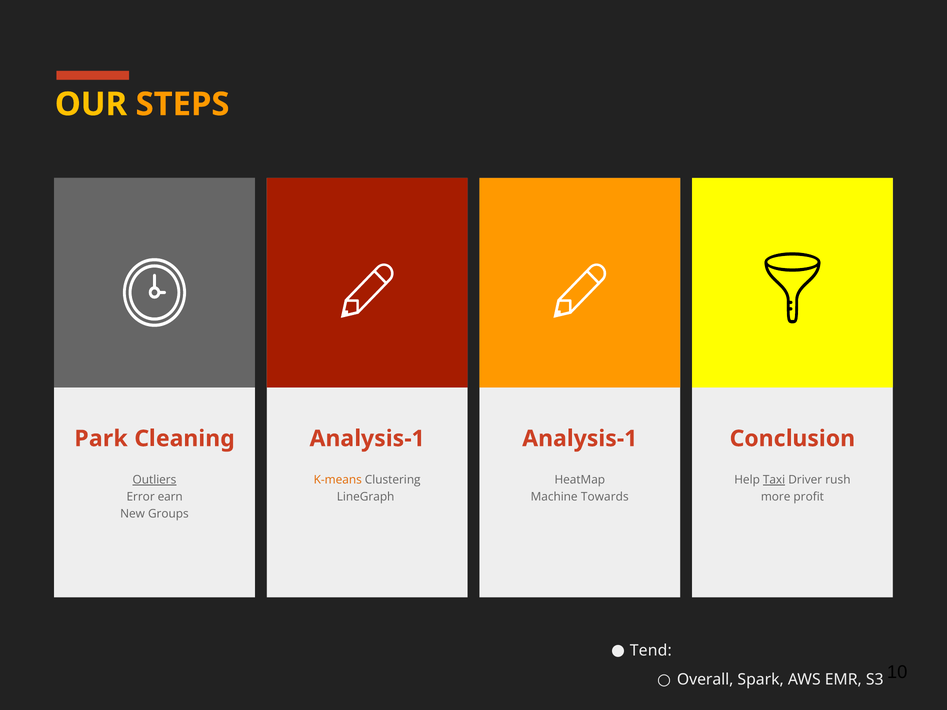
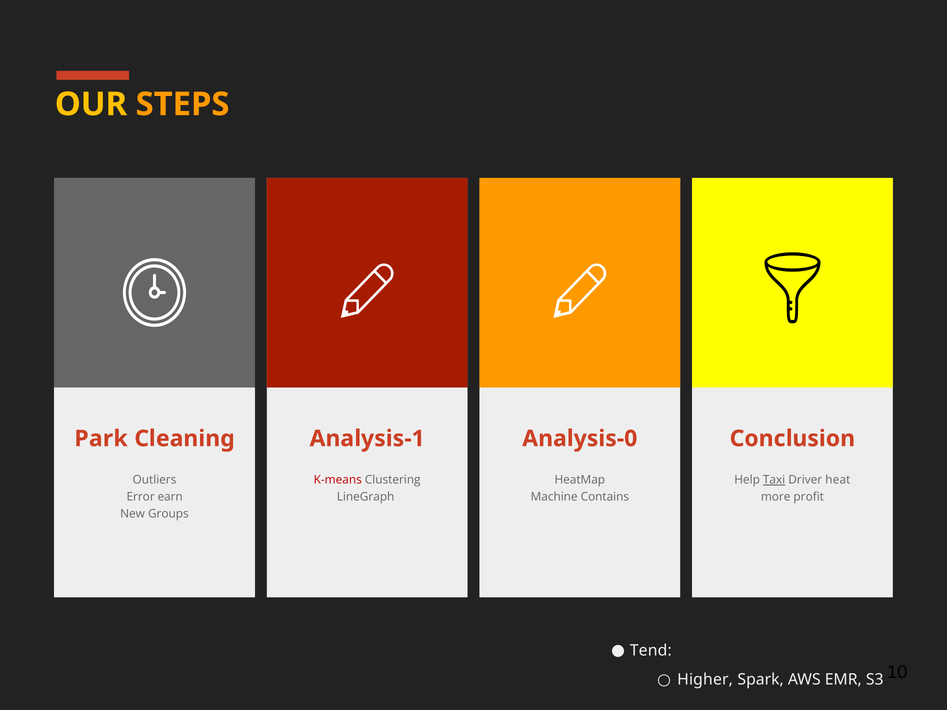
Analysis-1 at (580, 439): Analysis-1 -> Analysis-0
Outliers underline: present -> none
K-means colour: orange -> red
rush: rush -> heat
Towards: Towards -> Contains
Overall: Overall -> Higher
